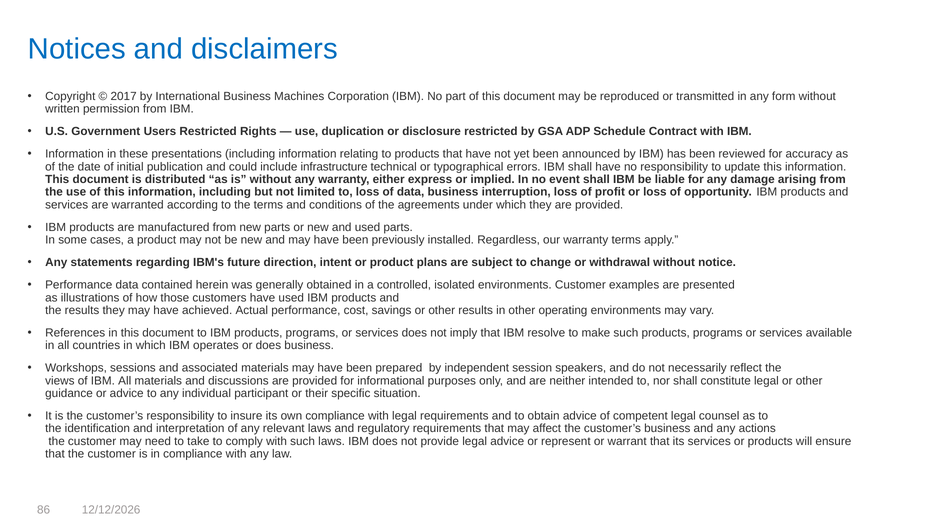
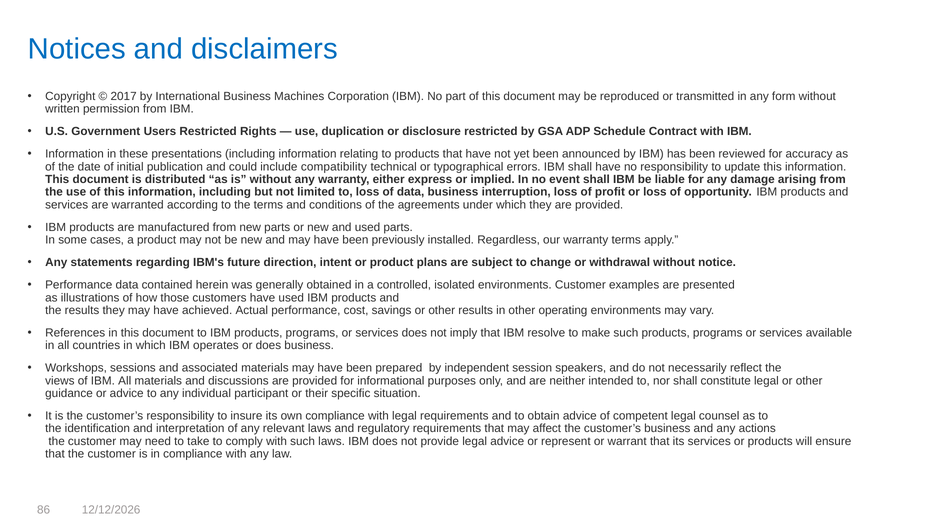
infrastructure: infrastructure -> compatibility
